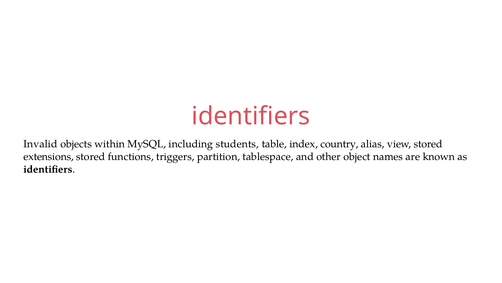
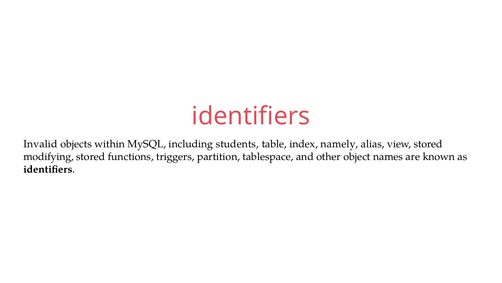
country: country -> namely
extensions: extensions -> modifying
